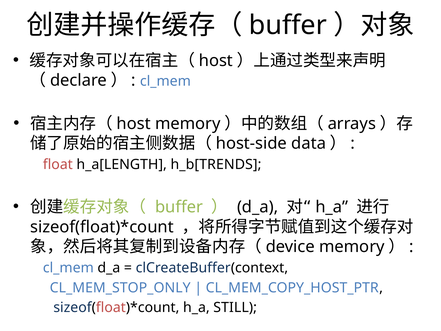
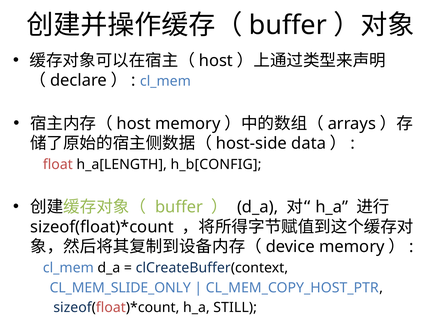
h_b[TRENDS: h_b[TRENDS -> h_b[CONFIG
CL_MEM_STOP_ONLY: CL_MEM_STOP_ONLY -> CL_MEM_SLIDE_ONLY
